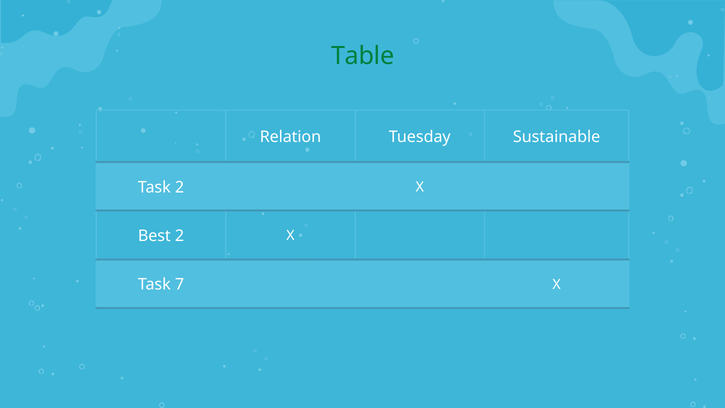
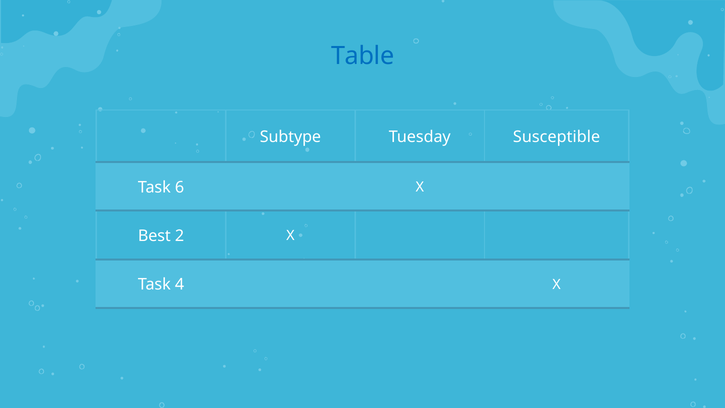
Table colour: green -> blue
Relation: Relation -> Subtype
Sustainable: Sustainable -> Susceptible
Task 2: 2 -> 6
7: 7 -> 4
